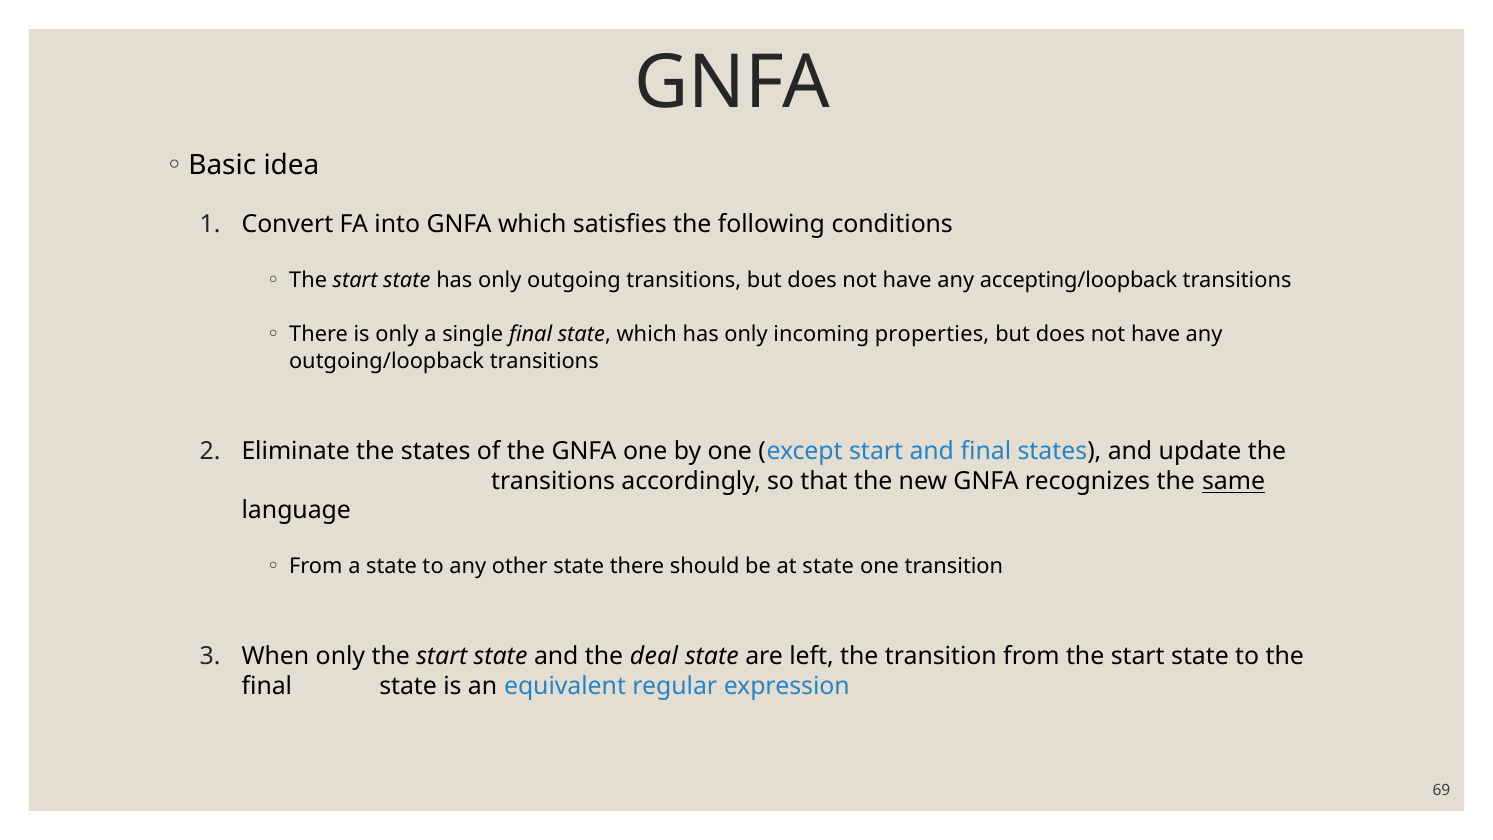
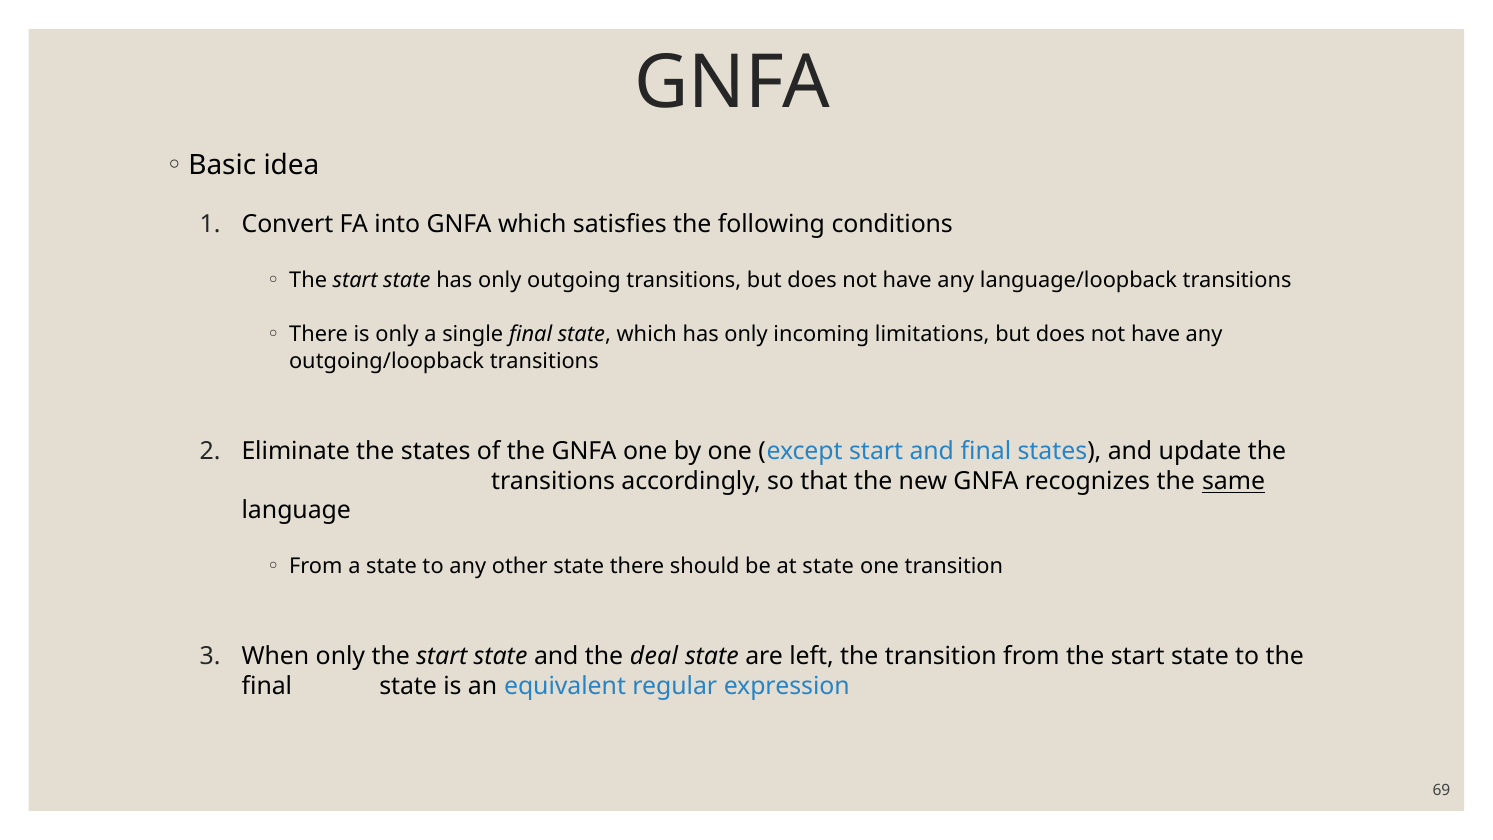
accepting/loopback: accepting/loopback -> language/loopback
properties: properties -> limitations
